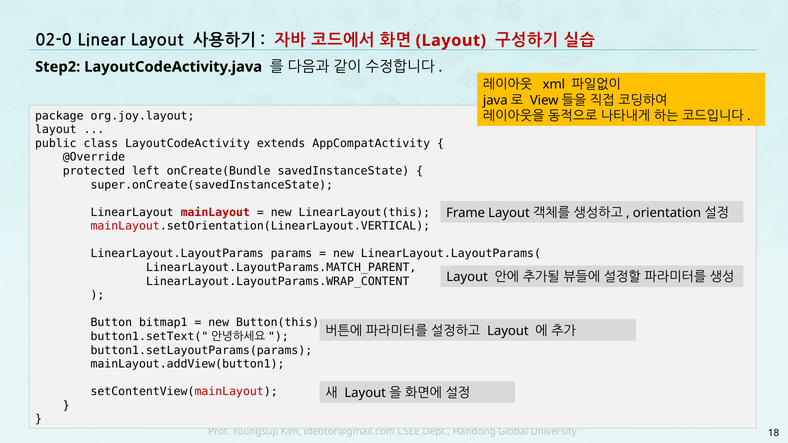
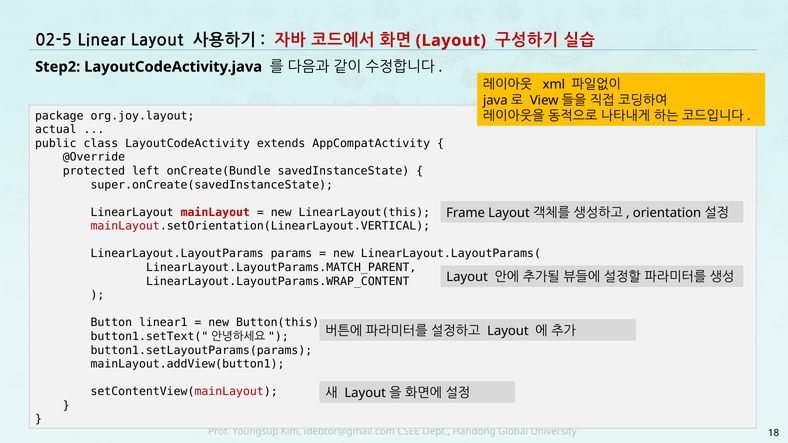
02-0: 02-0 -> 02-5
layout at (56, 130): layout -> actual
bitmap1: bitmap1 -> linear1
